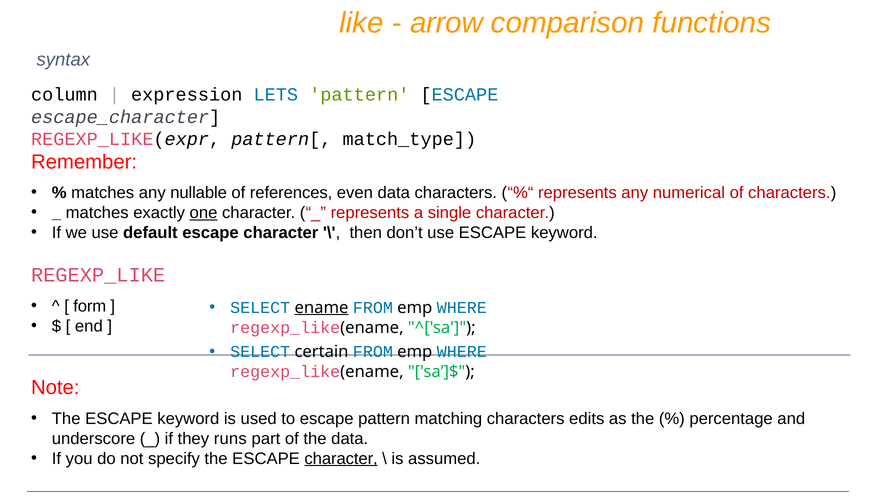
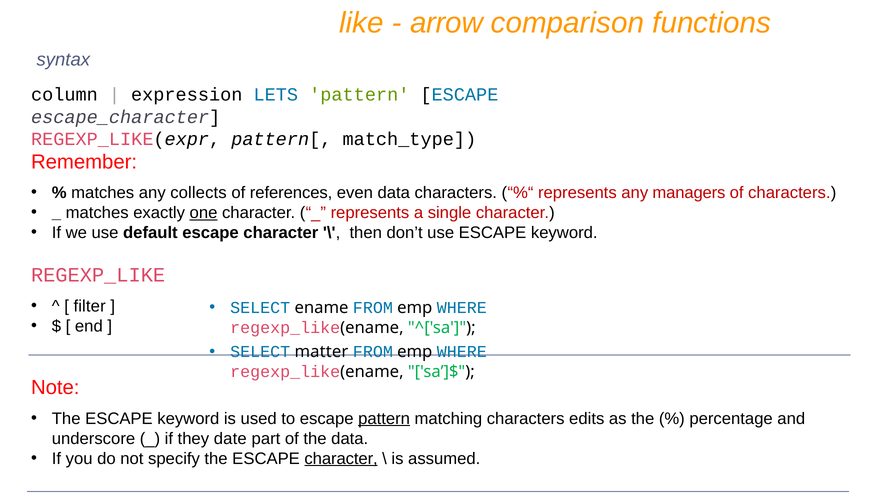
nullable: nullable -> collects
numerical: numerical -> managers
form: form -> filter
ename underline: present -> none
certain: certain -> matter
pattern at (384, 419) underline: none -> present
runs: runs -> date
